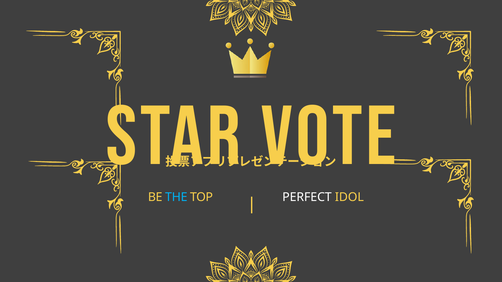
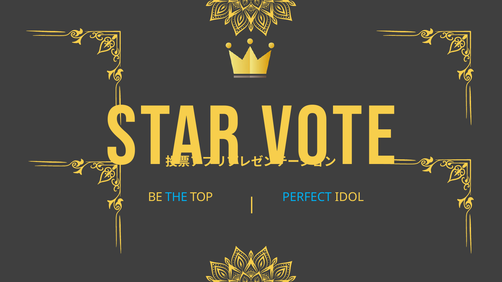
PERFECT colour: white -> light blue
